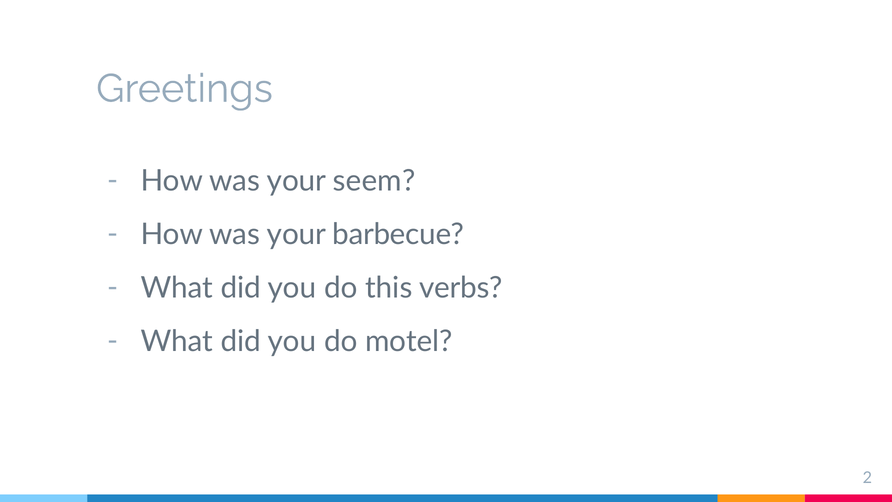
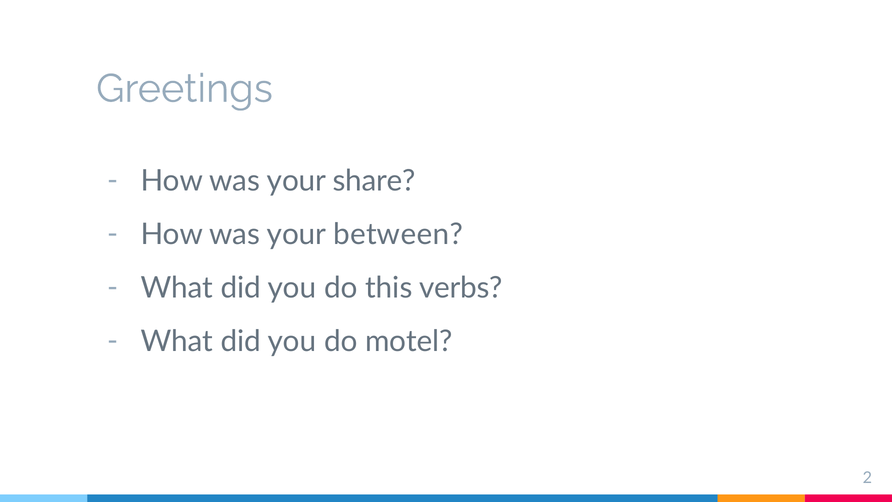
seem: seem -> share
barbecue: barbecue -> between
